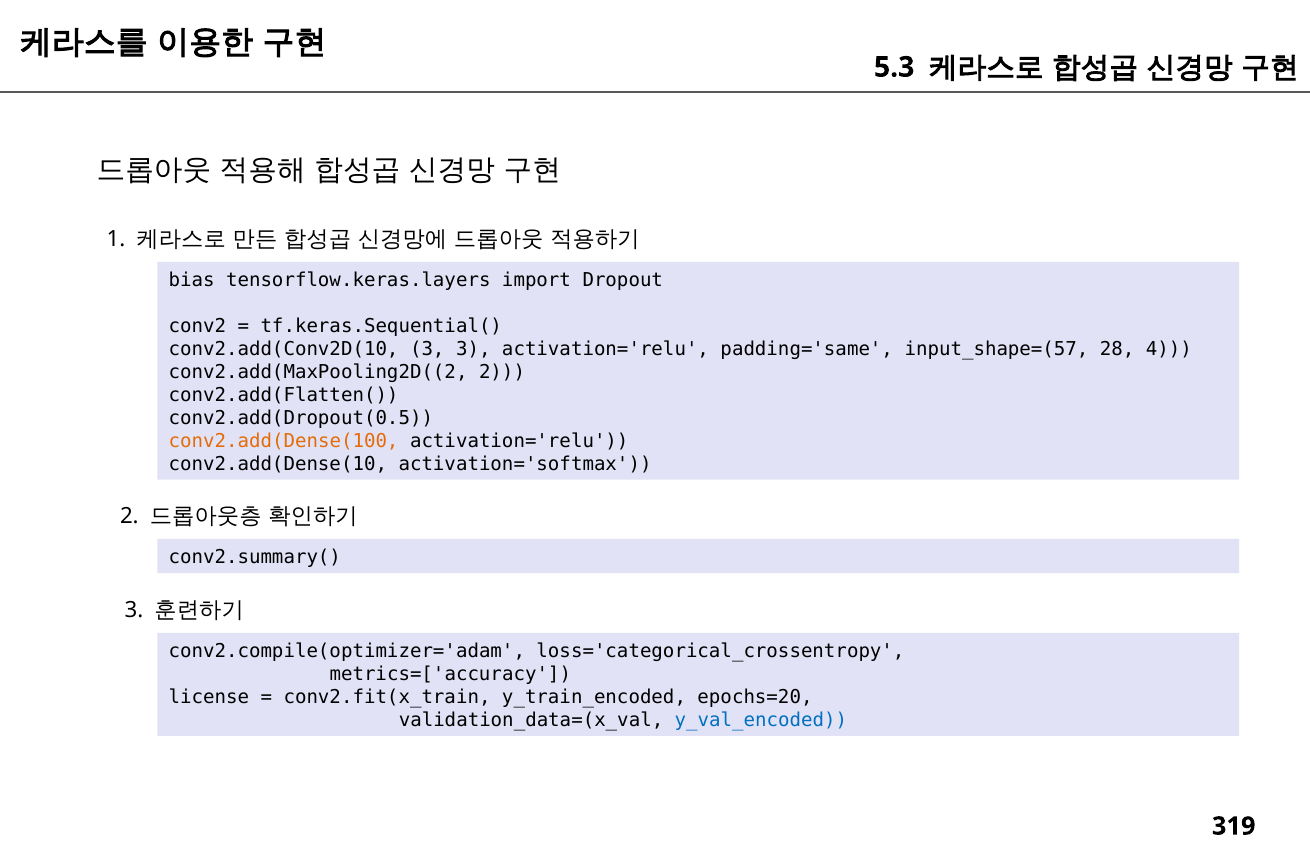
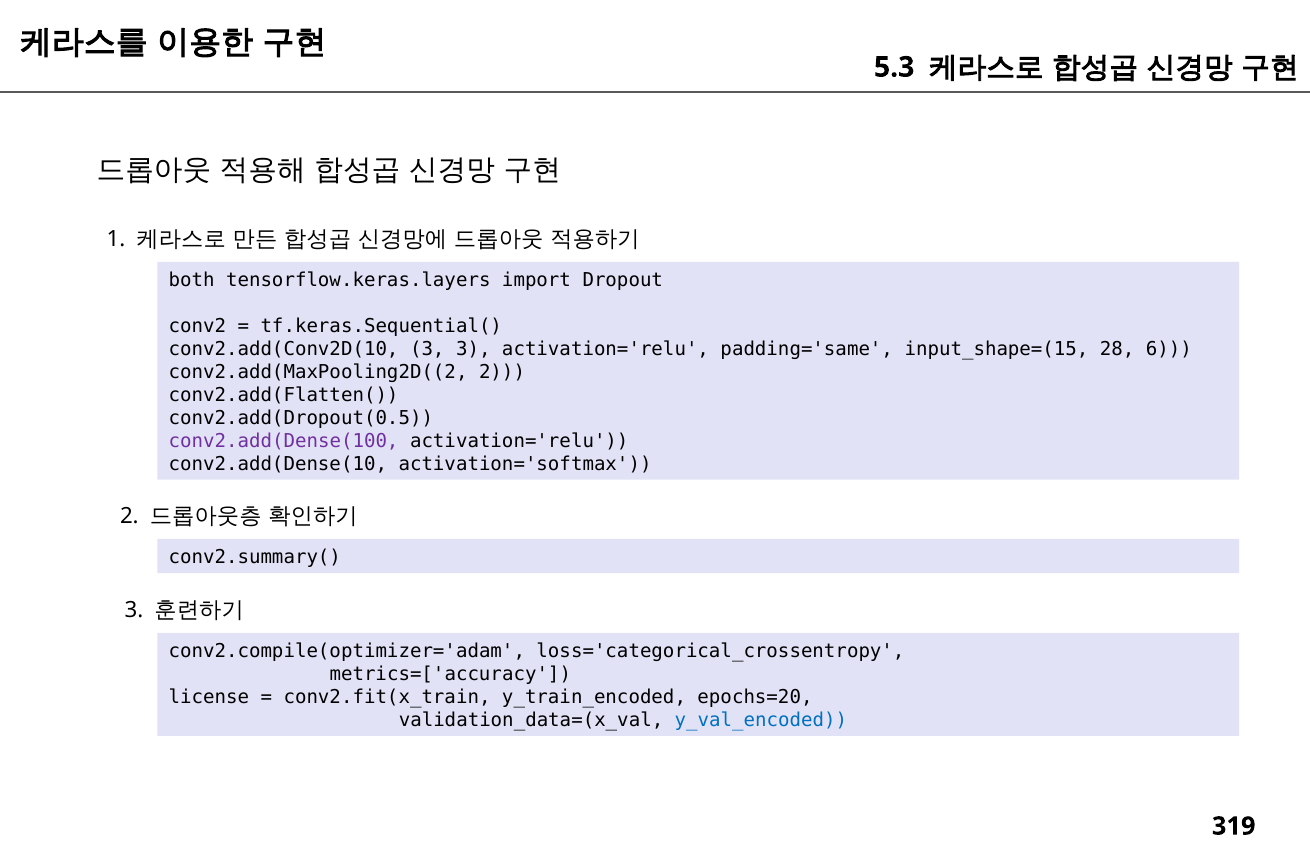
bias: bias -> both
input_shape=(57: input_shape=(57 -> input_shape=(15
4: 4 -> 6
conv2.add(Dense(100 colour: orange -> purple
